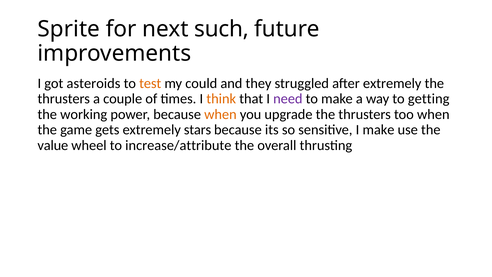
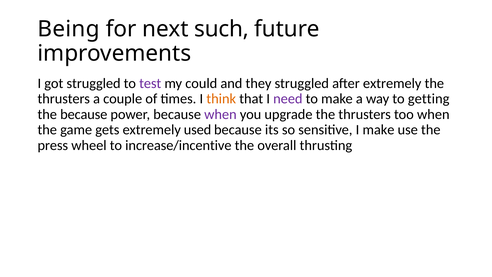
Sprite: Sprite -> Being
got asteroids: asteroids -> struggled
test colour: orange -> purple
the working: working -> because
when at (220, 114) colour: orange -> purple
stars: stars -> used
value: value -> press
increase/attribute: increase/attribute -> increase/incentive
